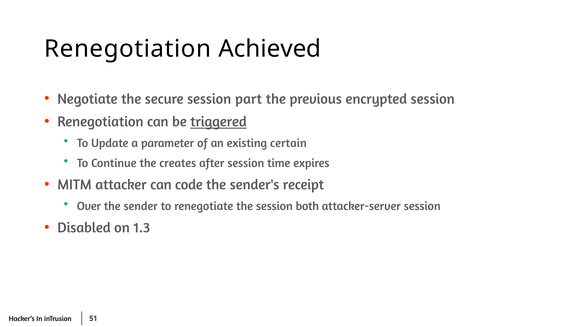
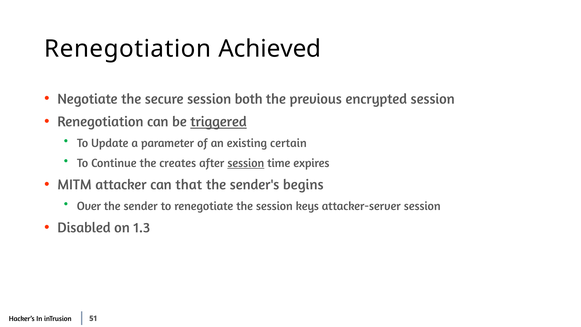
part: part -> both
session at (246, 163) underline: none -> present
code: code -> that
receipt: receipt -> begins
both: both -> keys
